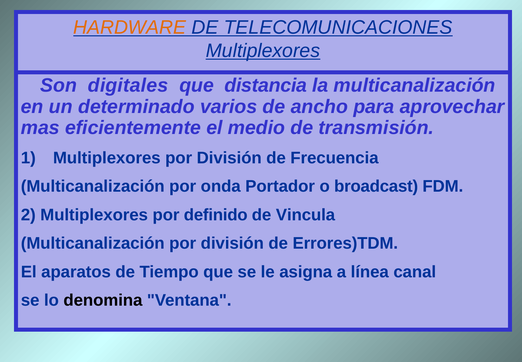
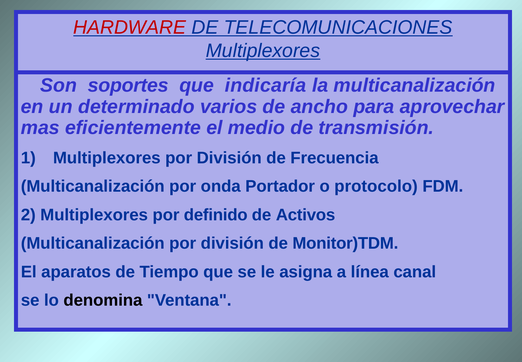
HARDWARE colour: orange -> red
digitales: digitales -> soportes
distancia: distancia -> indicaría
broadcast: broadcast -> protocolo
Vincula: Vincula -> Activos
Errores)TDM: Errores)TDM -> Monitor)TDM
